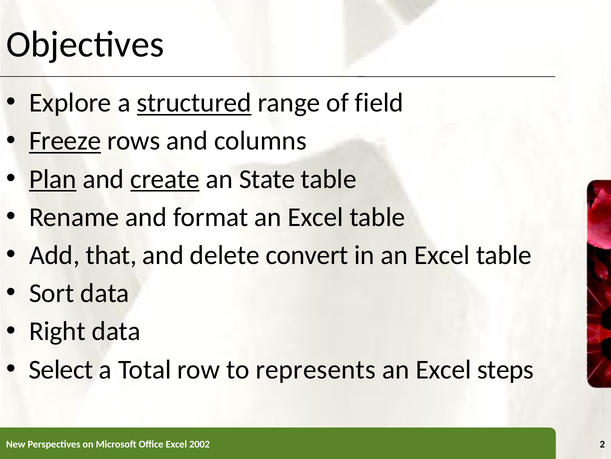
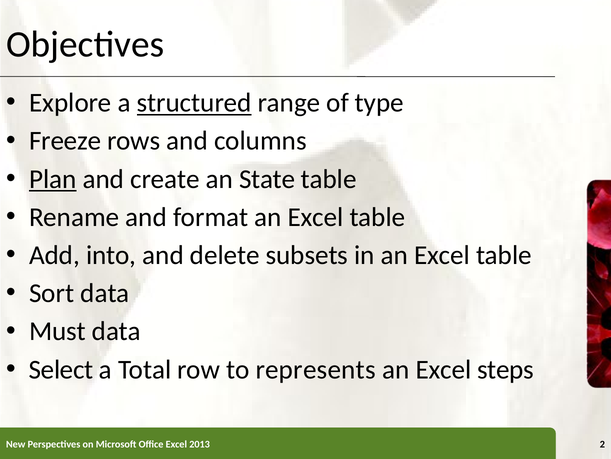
field: field -> type
Freeze underline: present -> none
create underline: present -> none
that: that -> into
convert: convert -> subsets
Right: Right -> Must
2002: 2002 -> 2013
